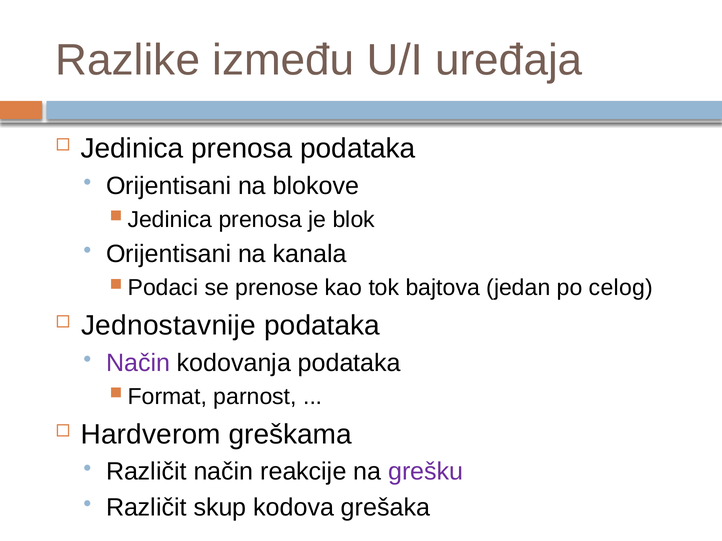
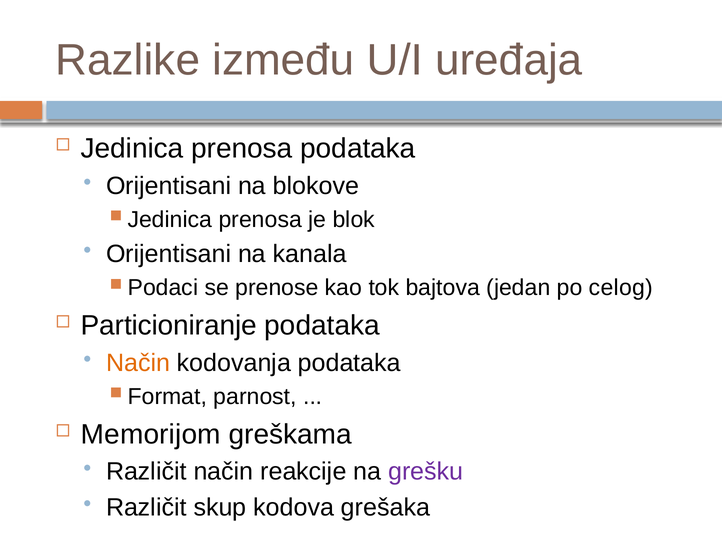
Jednostavnije: Jednostavnije -> Particioniranje
Način at (138, 363) colour: purple -> orange
Hardverom: Hardverom -> Memorijom
